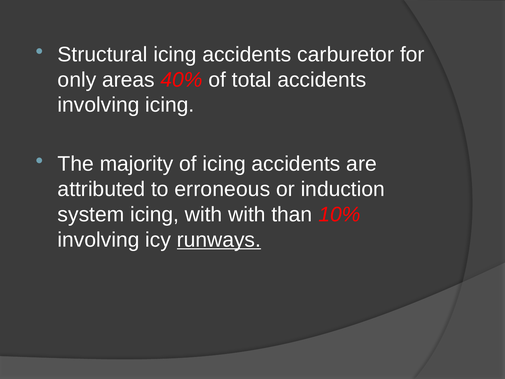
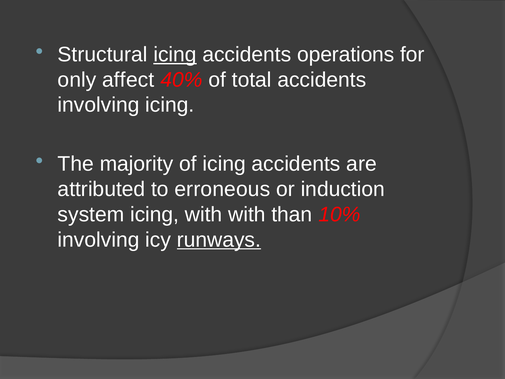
icing at (175, 54) underline: none -> present
carburetor: carburetor -> operations
areas: areas -> affect
